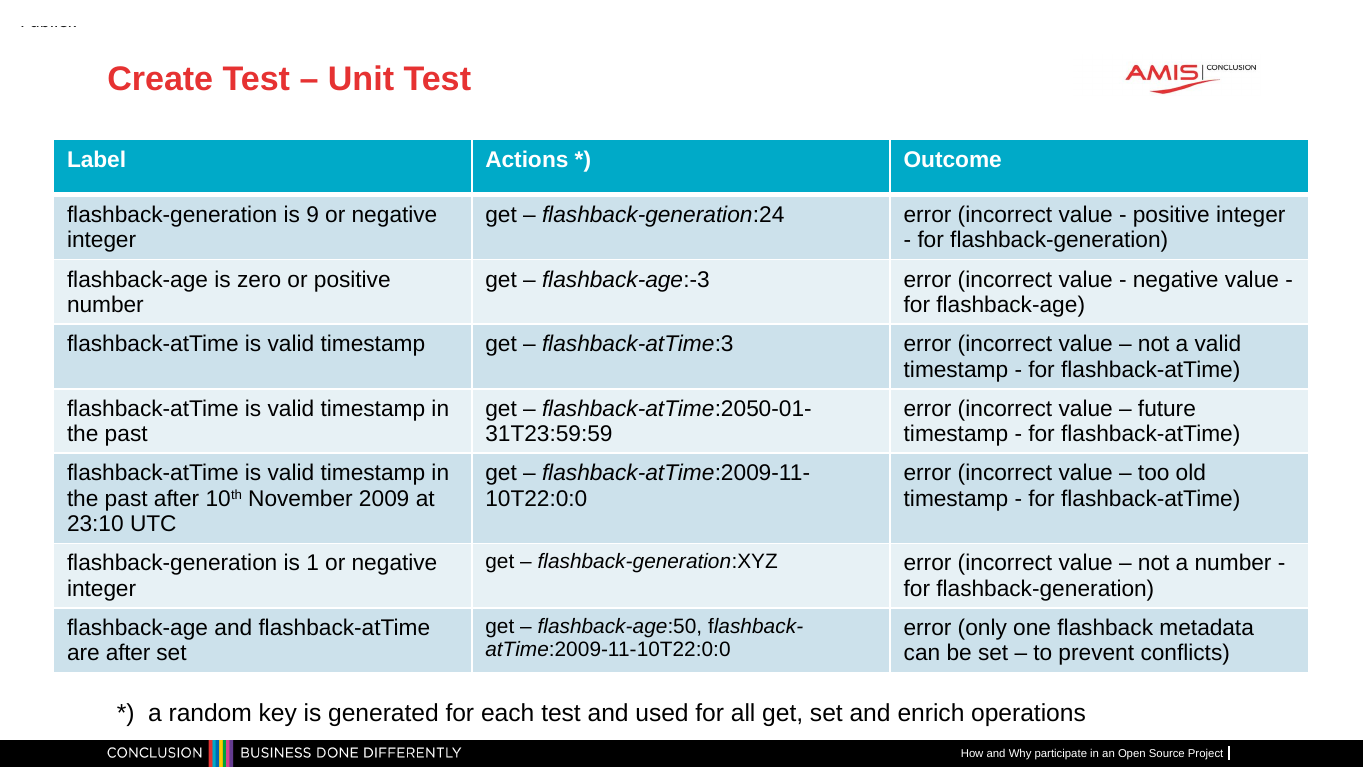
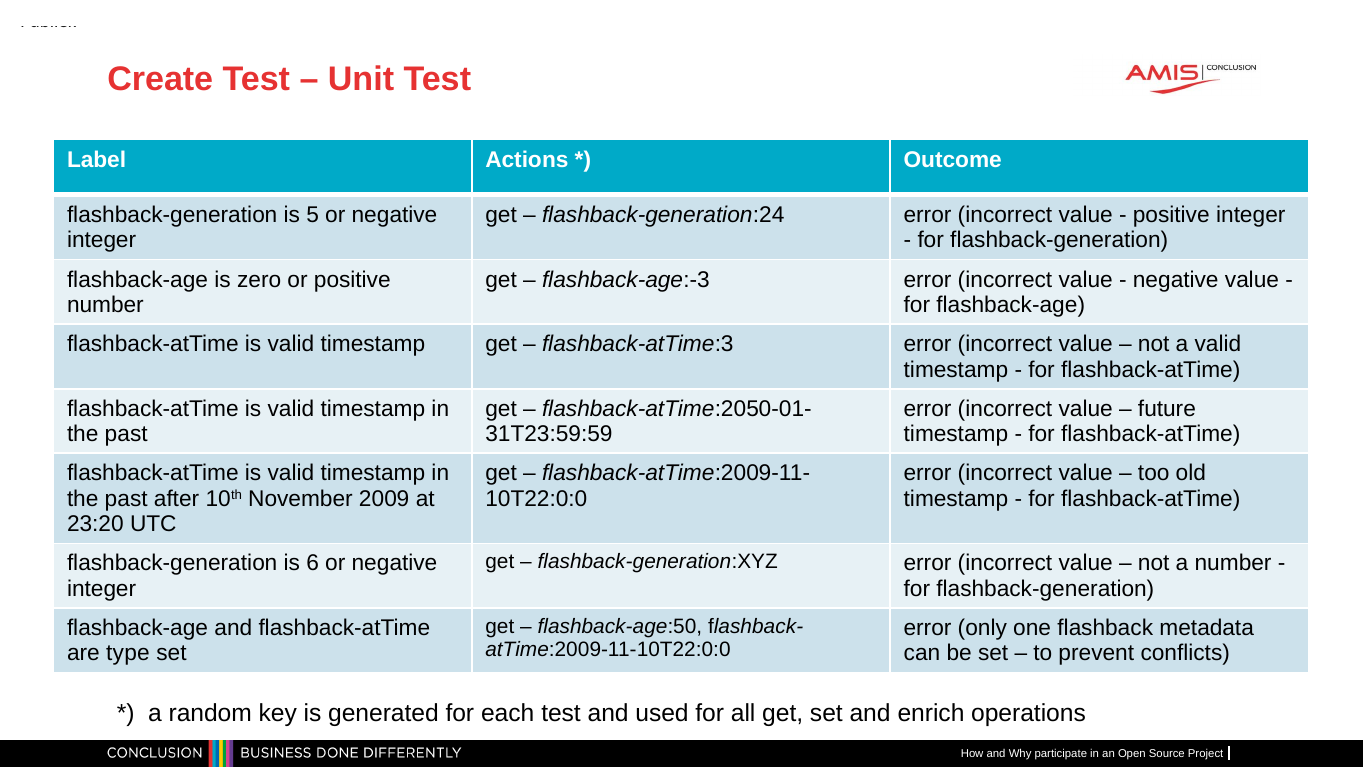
9: 9 -> 5
23:10: 23:10 -> 23:20
1: 1 -> 6
are after: after -> type
